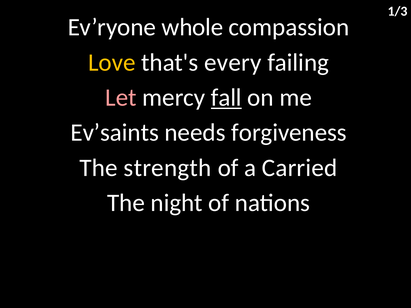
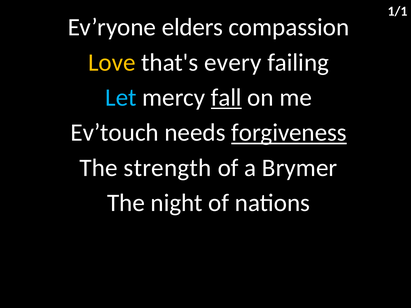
1/3: 1/3 -> 1/1
whole: whole -> elders
Let colour: pink -> light blue
Ev’saints: Ev’saints -> Ev’touch
forgiveness underline: none -> present
Carried: Carried -> Brymer
